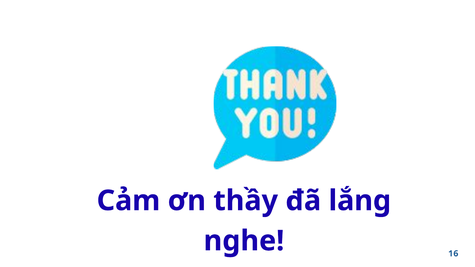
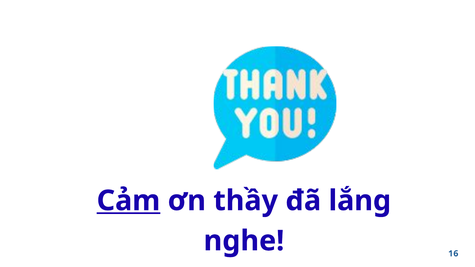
Cảm underline: none -> present
